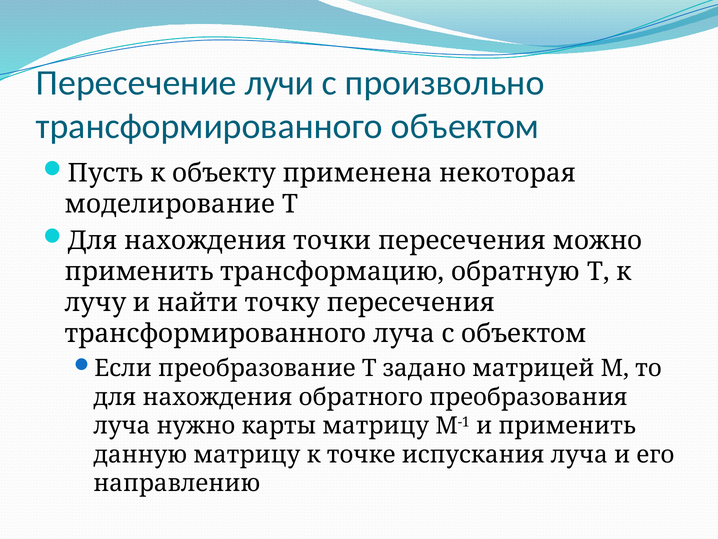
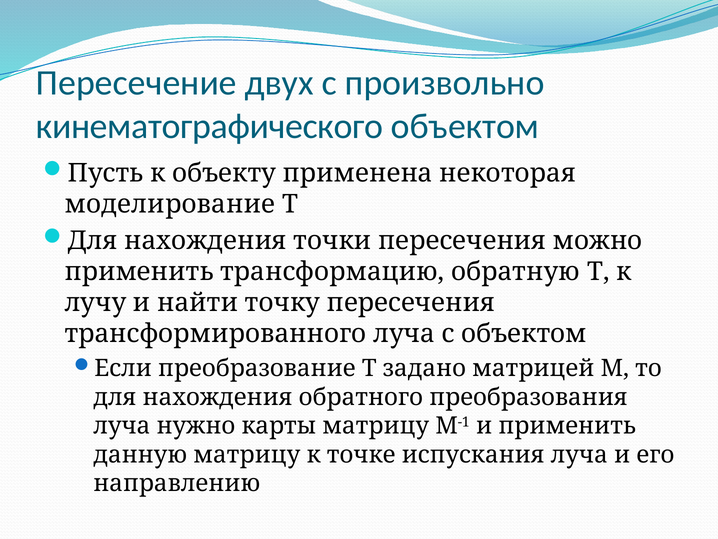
лучи: лучи -> двух
трансформированного at (209, 126): трансформированного -> кинематографического
